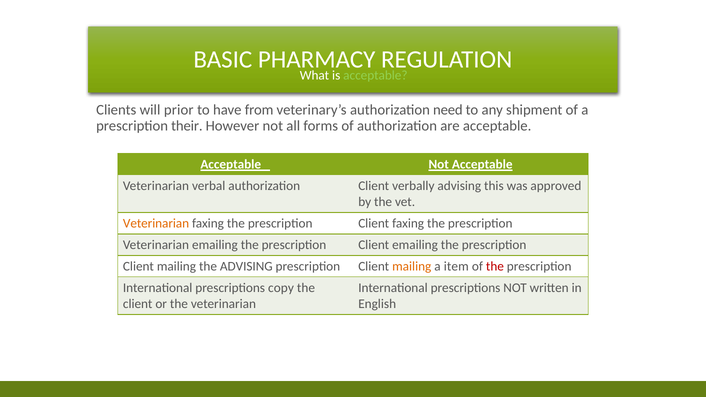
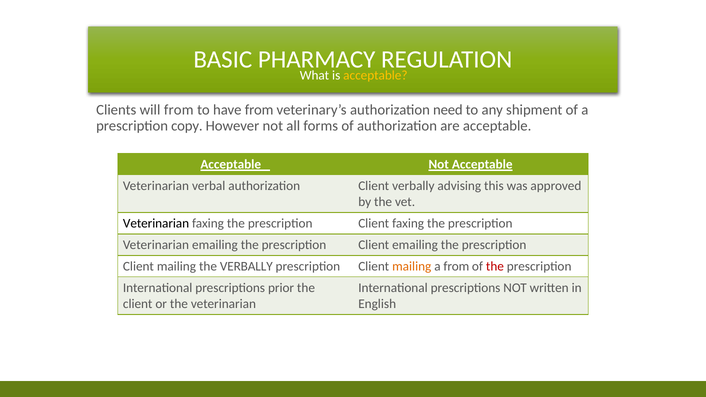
acceptable at (375, 76) colour: light green -> yellow
will prior: prior -> from
their: their -> copy
Veterinarian at (156, 223) colour: orange -> black
the ADVISING: ADVISING -> VERBALLY
a item: item -> from
copy: copy -> prior
